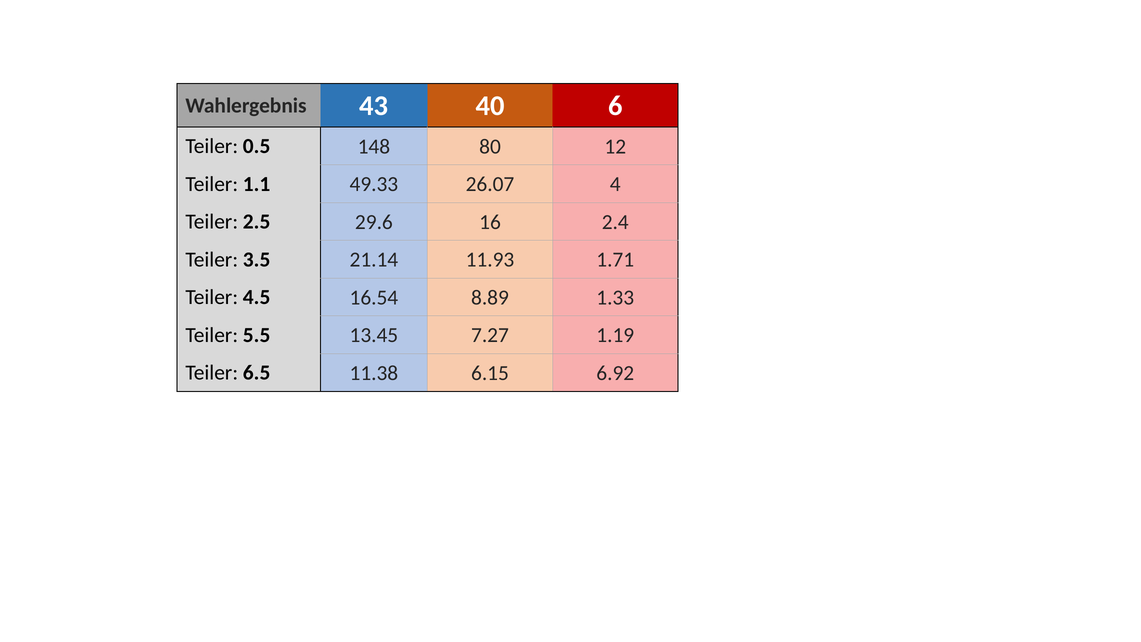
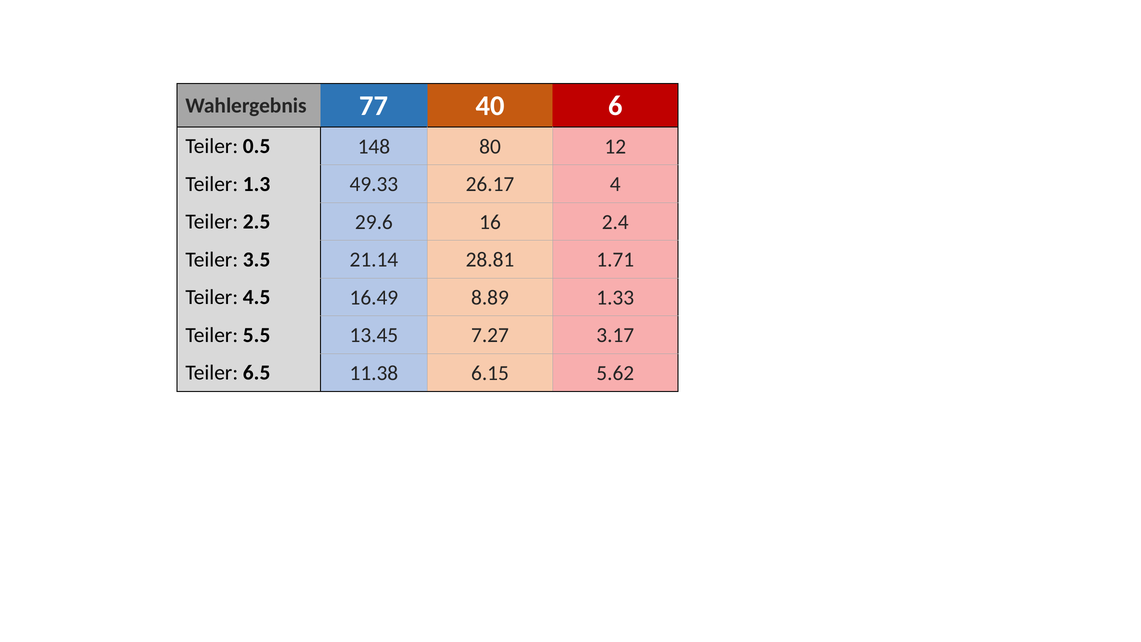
43: 43 -> 77
1.1: 1.1 -> 1.3
26.07: 26.07 -> 26.17
11.93: 11.93 -> 28.81
16.54: 16.54 -> 16.49
1.19: 1.19 -> 3.17
6.92: 6.92 -> 5.62
